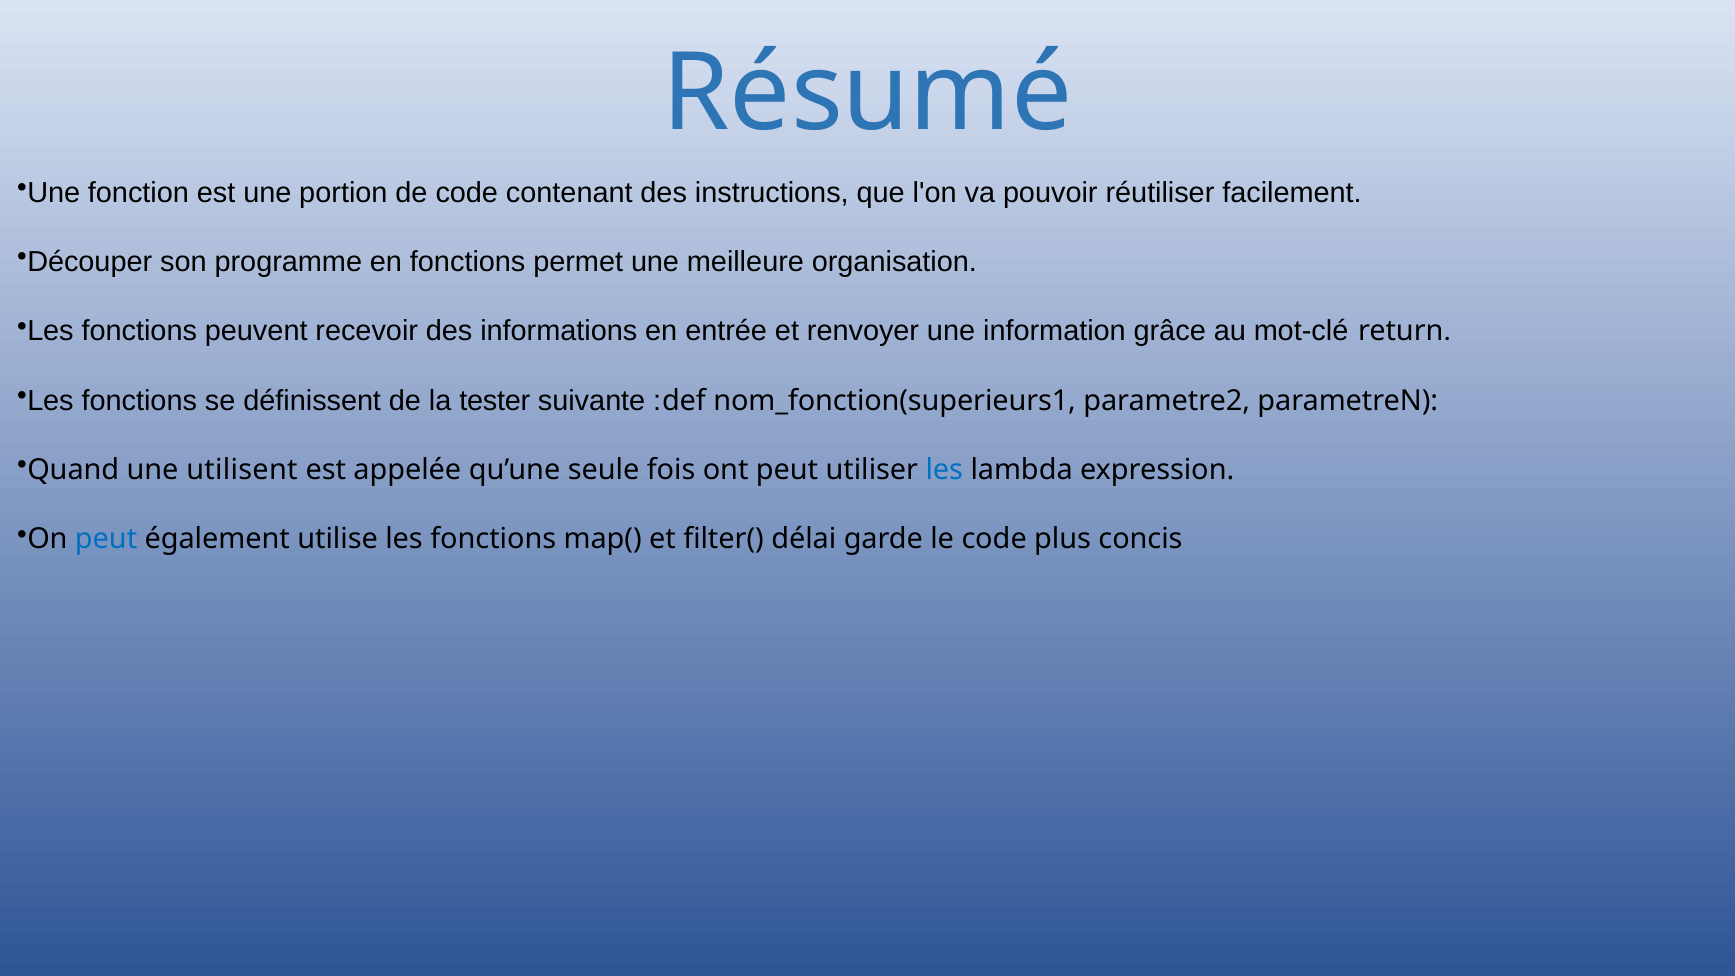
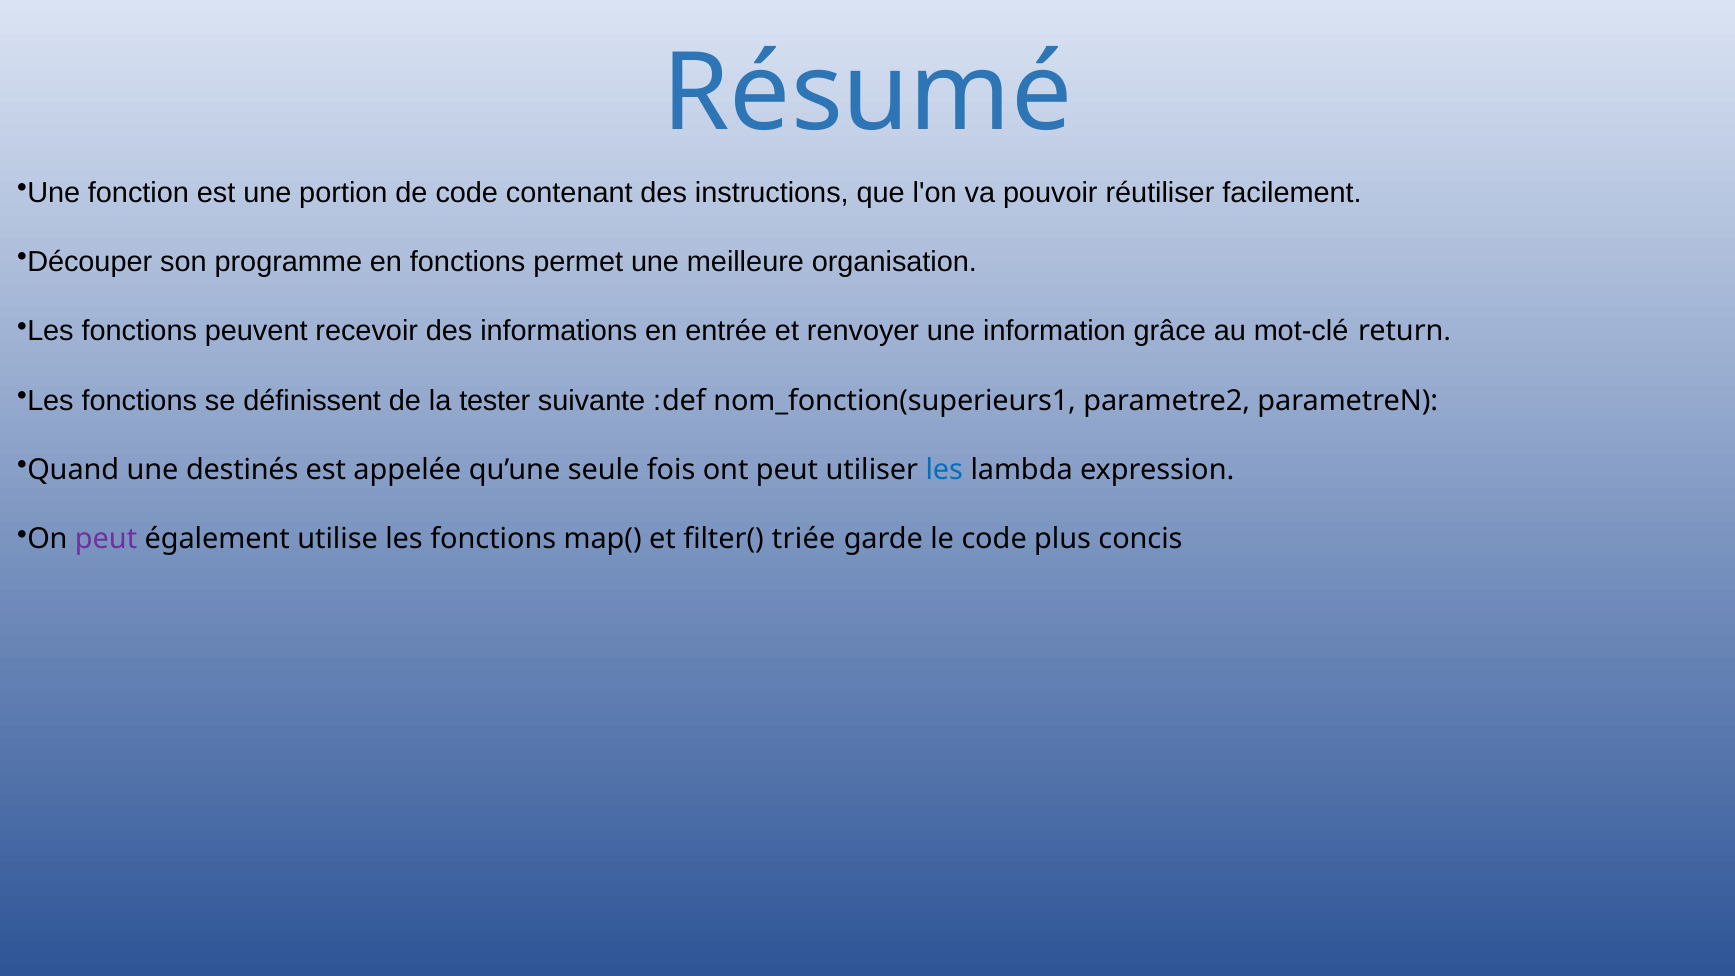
utilisent: utilisent -> destinés
peut at (106, 539) colour: blue -> purple
délai: délai -> triée
